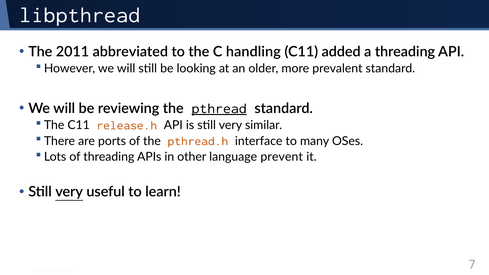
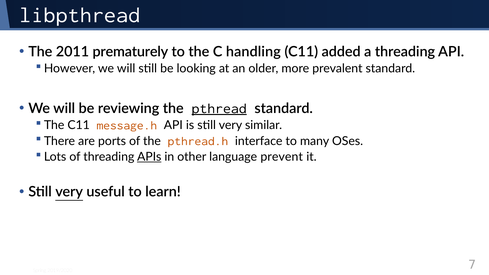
abbreviated: abbreviated -> prematurely
release.h: release.h -> message.h
APIs underline: none -> present
